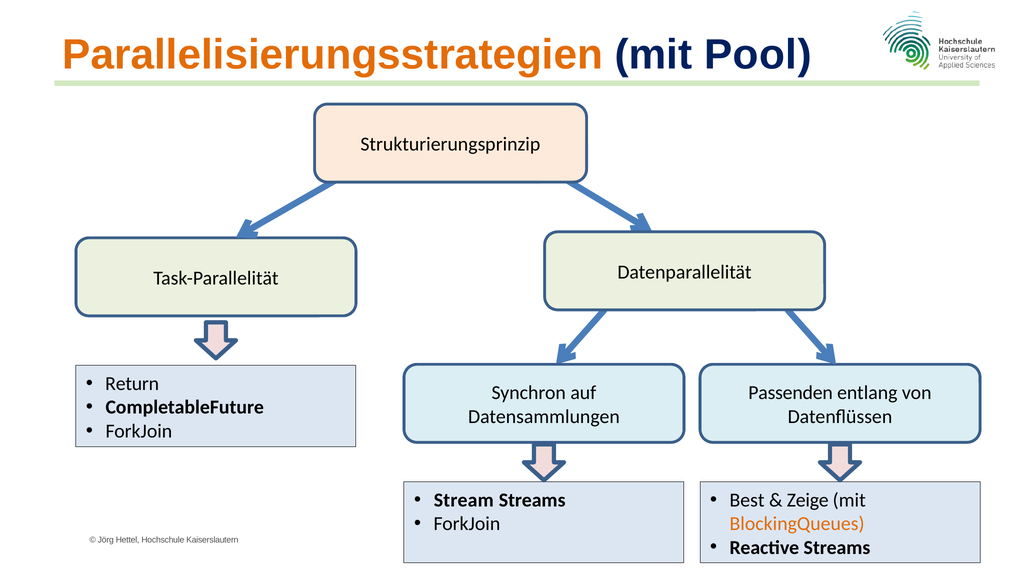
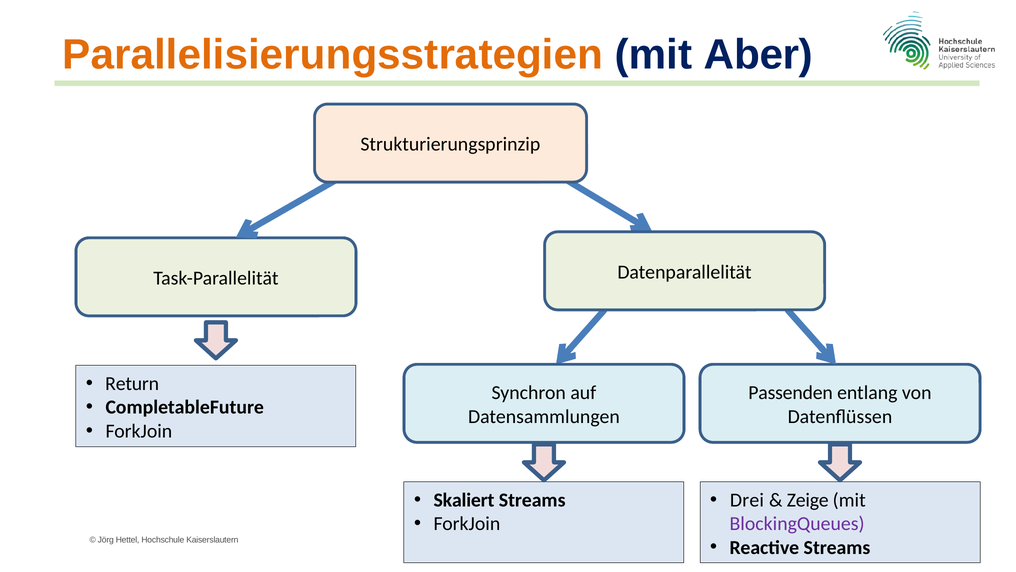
Pool: Pool -> Aber
Stream: Stream -> Skaliert
Best: Best -> Drei
BlockingQueues colour: orange -> purple
